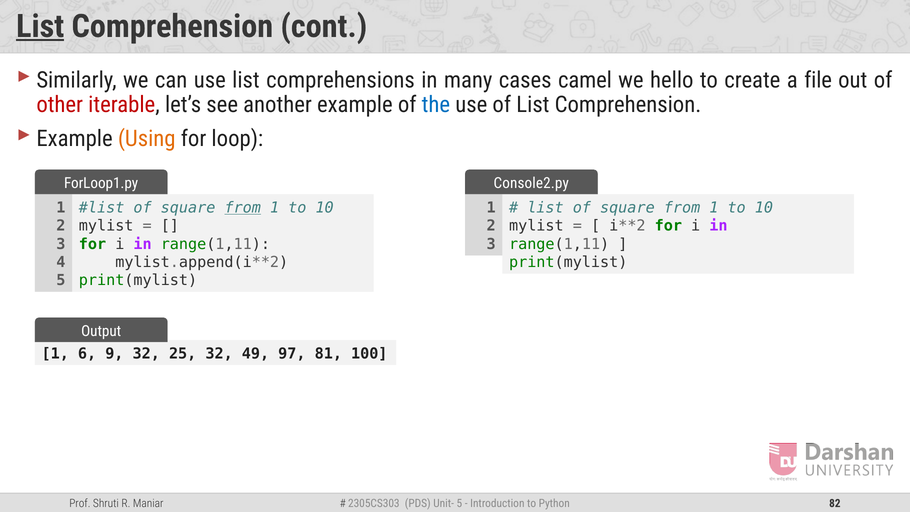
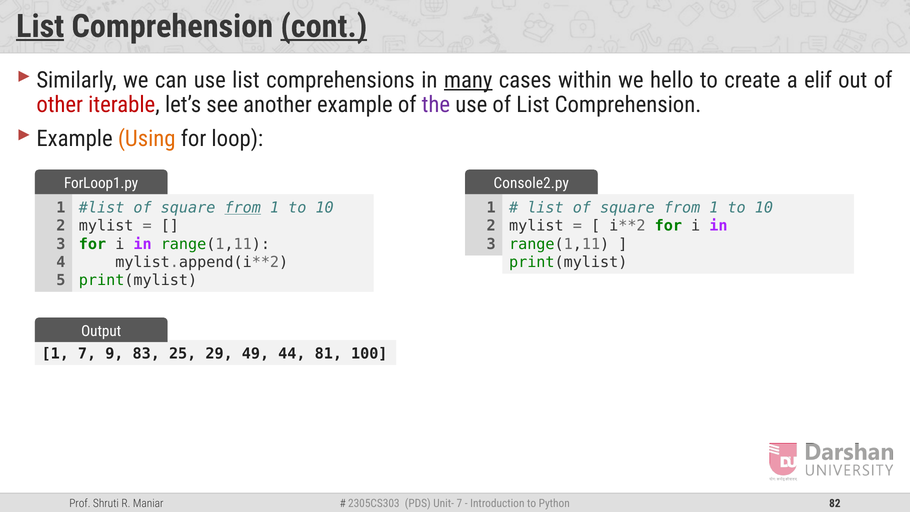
cont underline: none -> present
many underline: none -> present
camel: camel -> within
file: file -> elif
the colour: blue -> purple
1 6: 6 -> 7
9 32: 32 -> 83
25 32: 32 -> 29
97: 97 -> 44
5 at (459, 503): 5 -> 7
